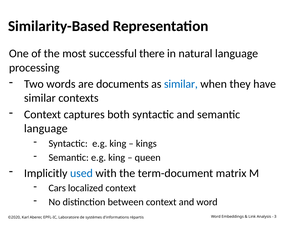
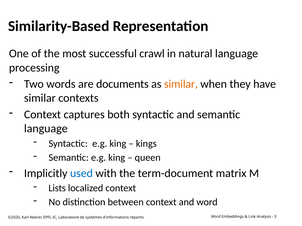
there: there -> crawl
similar at (181, 84) colour: blue -> orange
Cars: Cars -> Lists
